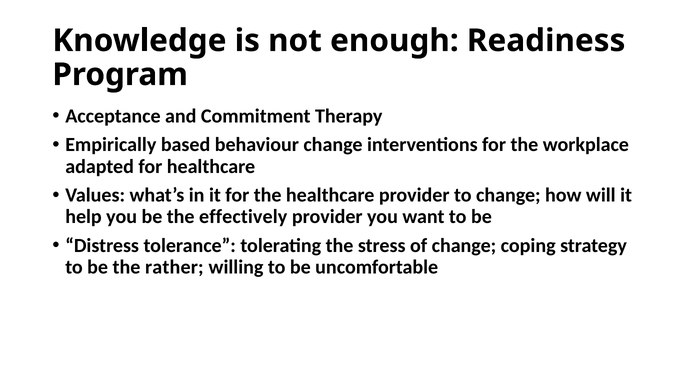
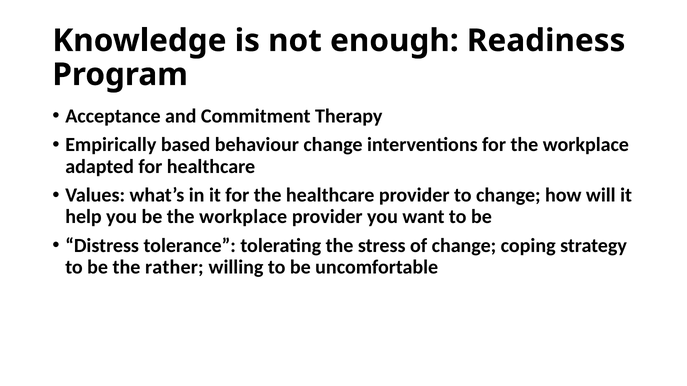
be the effectively: effectively -> workplace
